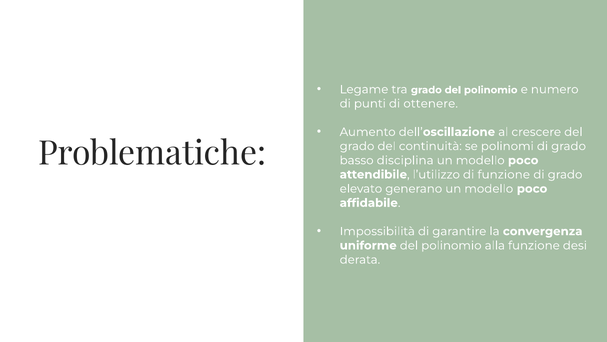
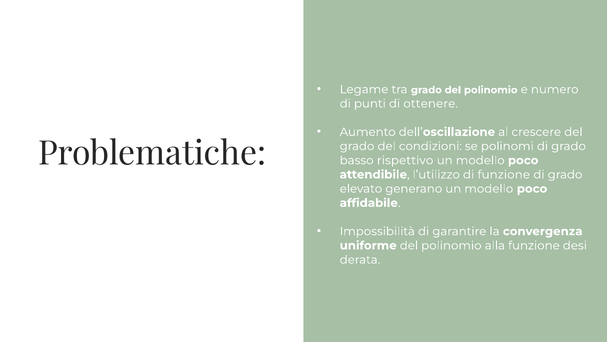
continuità: continuità -> condizioni
disciplina: disciplina -> rispettivo
